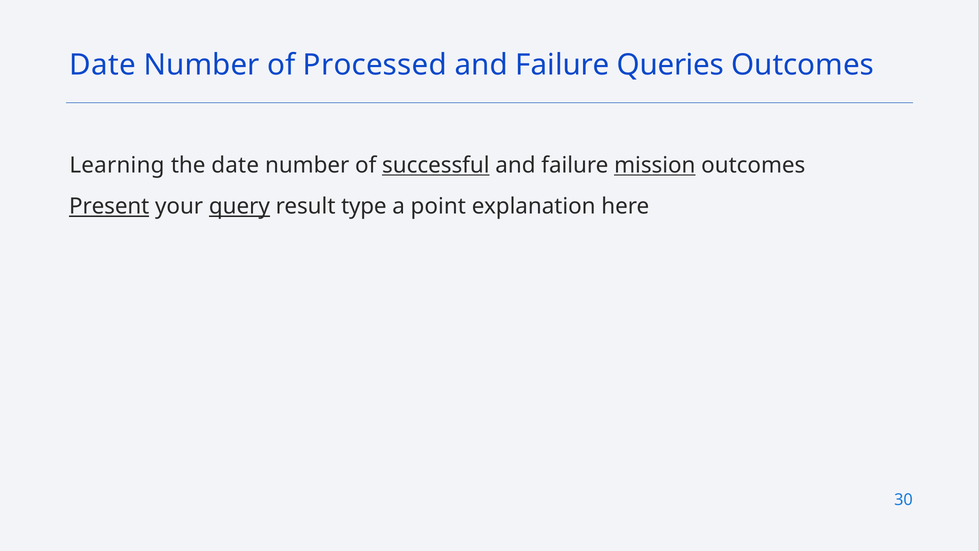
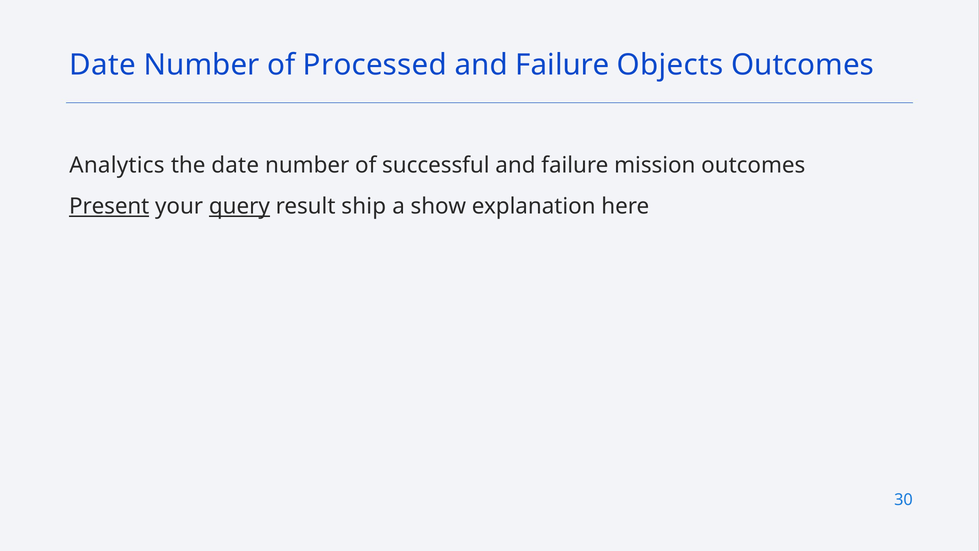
Queries: Queries -> Objects
Learning: Learning -> Analytics
successful underline: present -> none
mission underline: present -> none
type: type -> ship
point: point -> show
